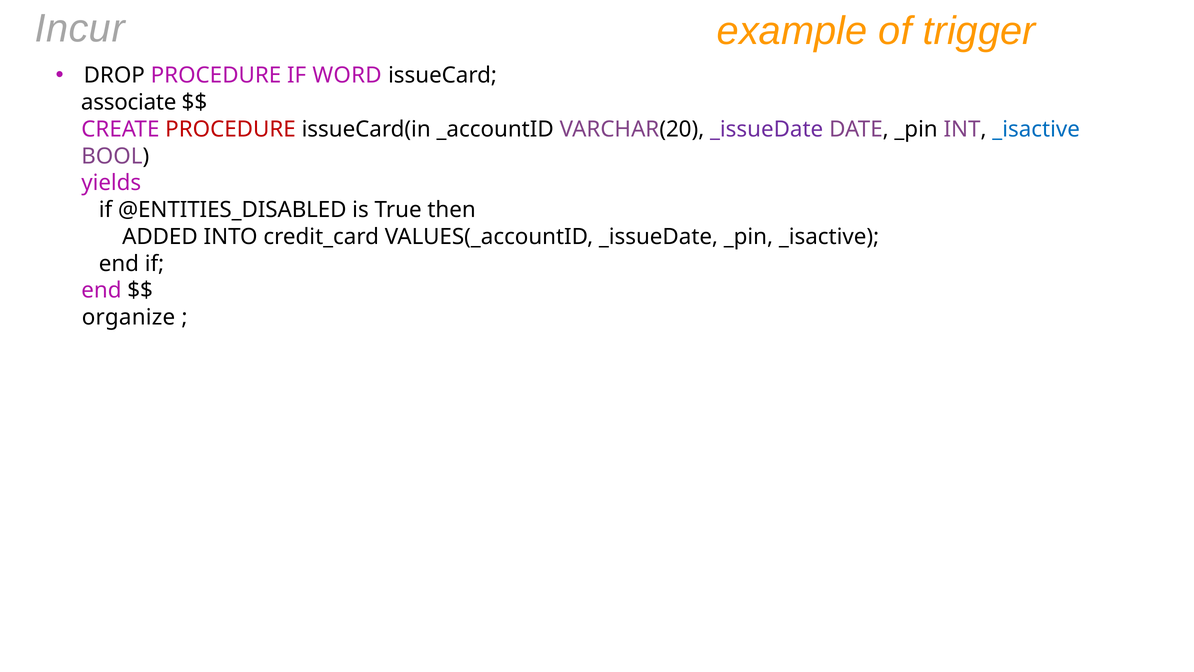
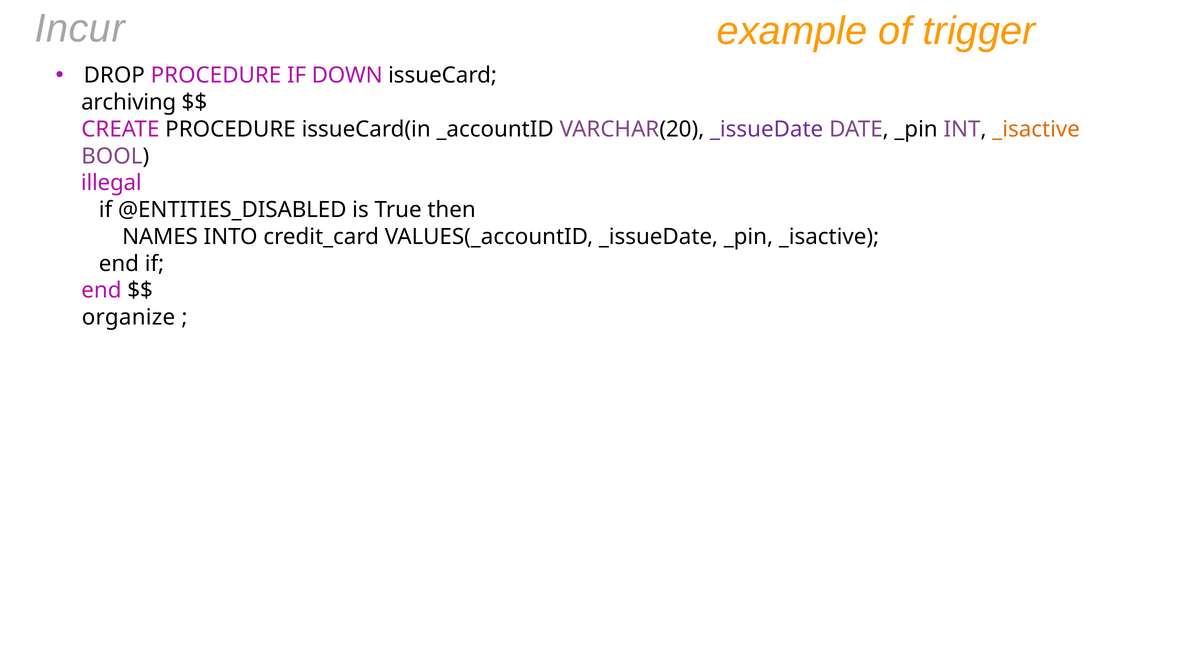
WORD: WORD -> DOWN
associate: associate -> archiving
PROCEDURE at (231, 129) colour: red -> black
_isactive at (1036, 129) colour: blue -> orange
yields: yields -> illegal
ADDED: ADDED -> NAMES
